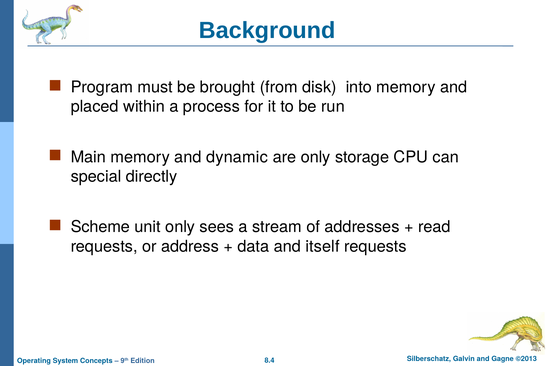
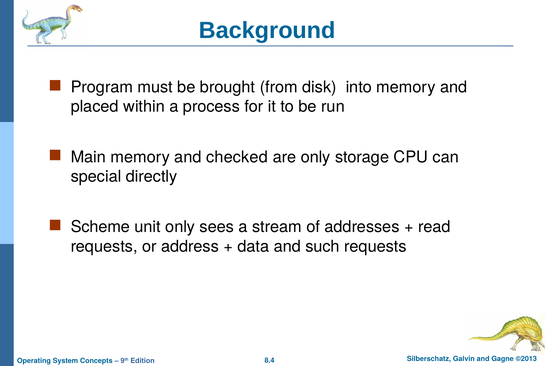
dynamic: dynamic -> checked
itself: itself -> such
